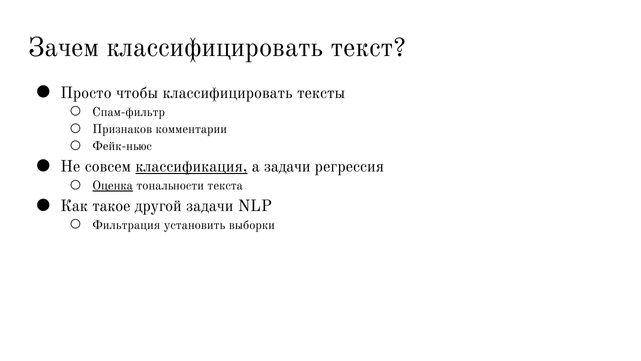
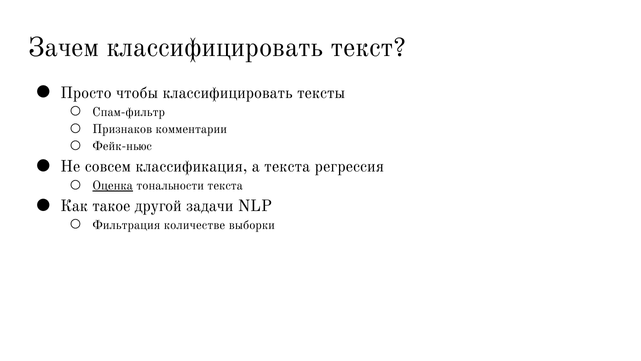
классификация underline: present -> none
а задачи: задачи -> текста
установить: установить -> количестве
